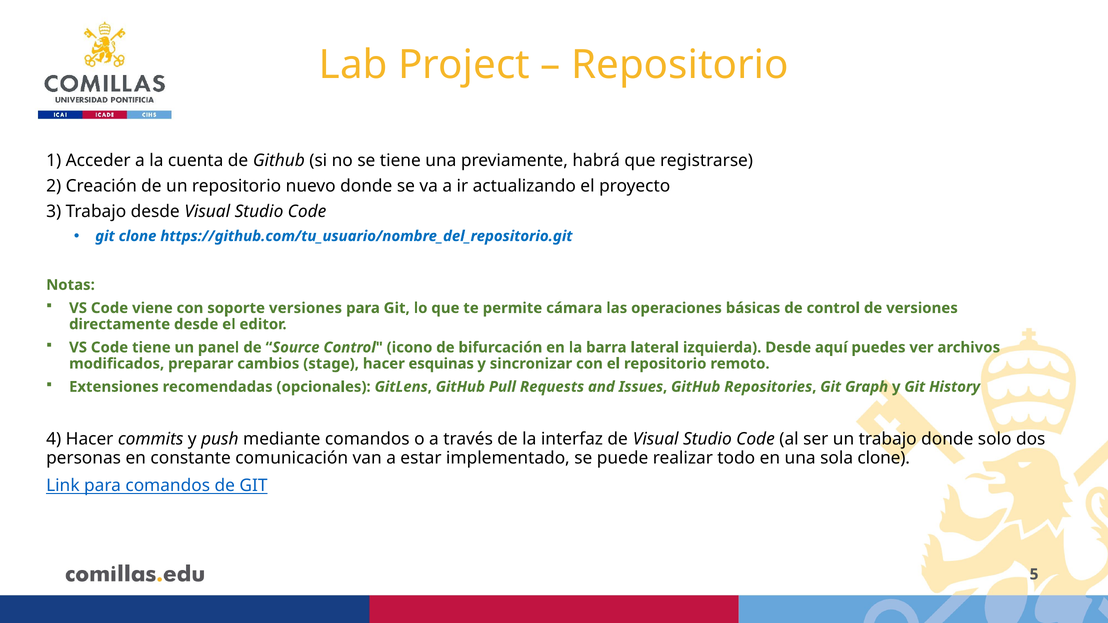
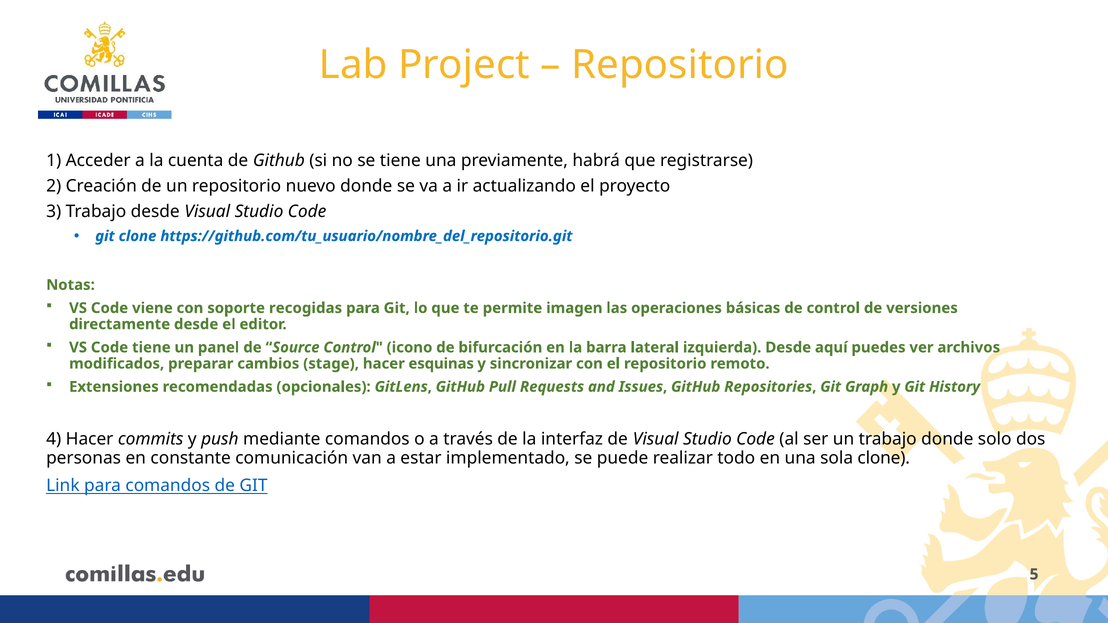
soporte versiones: versiones -> recogidas
cámara: cámara -> imagen
